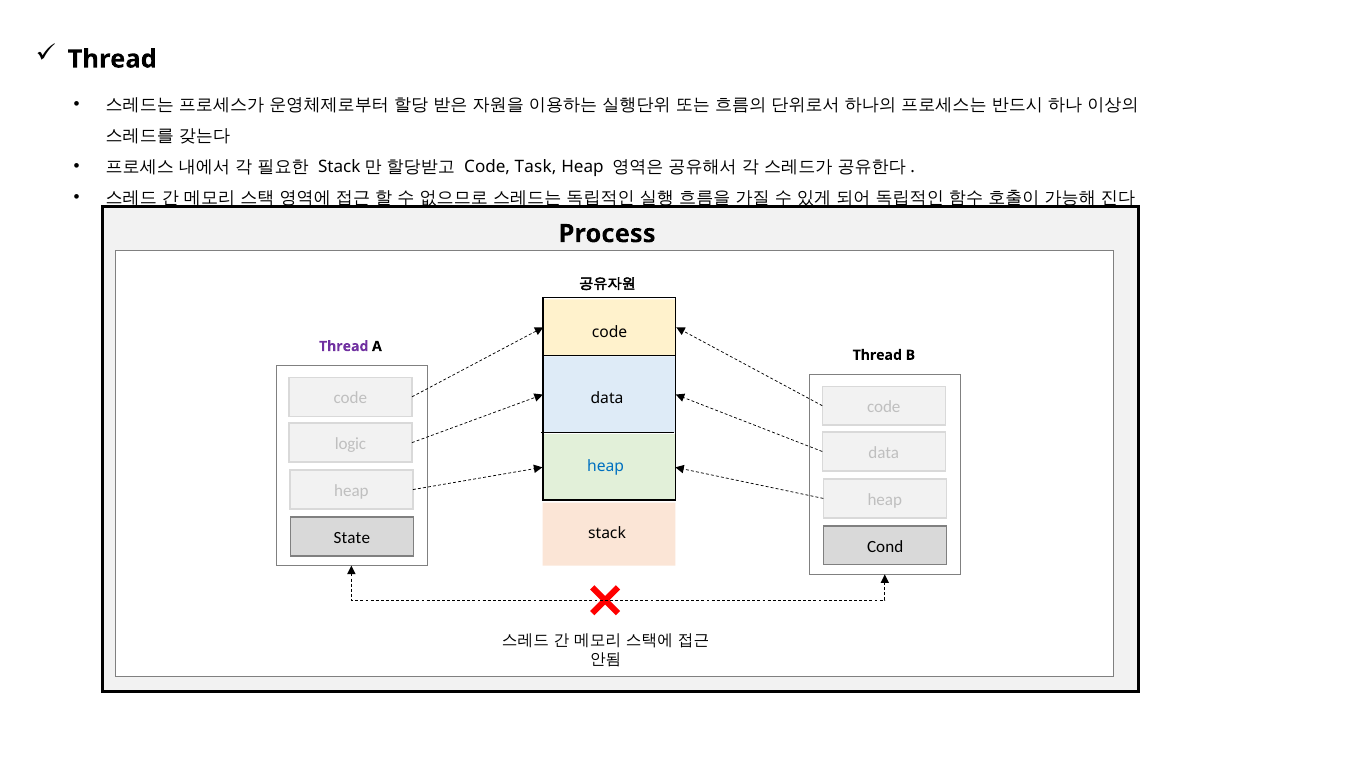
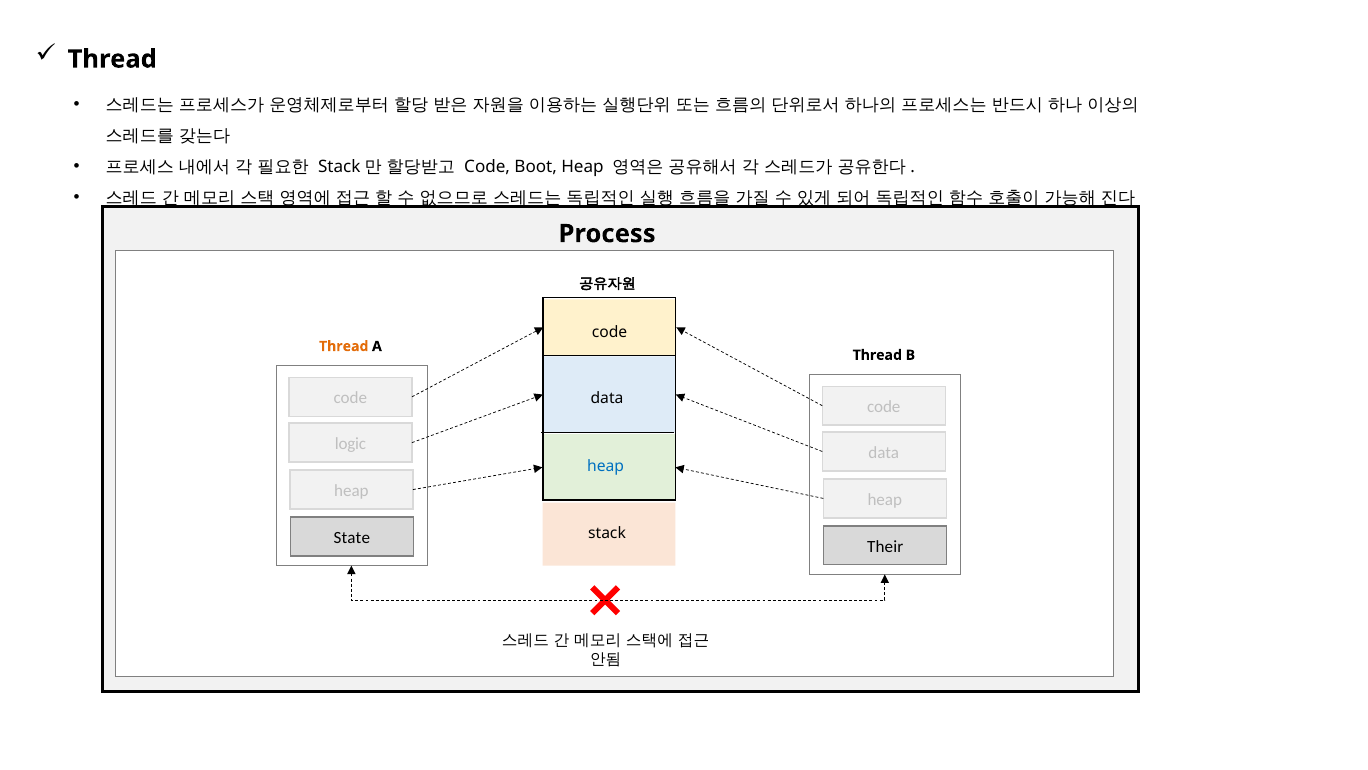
Task: Task -> Boot
Thread at (344, 346) colour: purple -> orange
Cond: Cond -> Their
